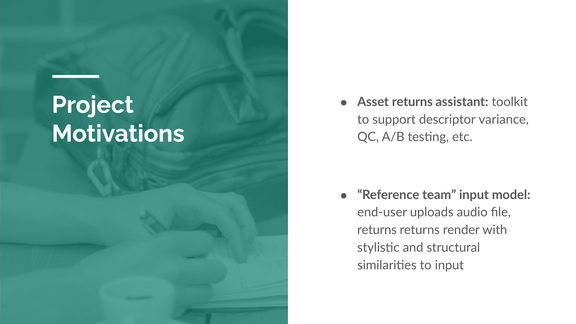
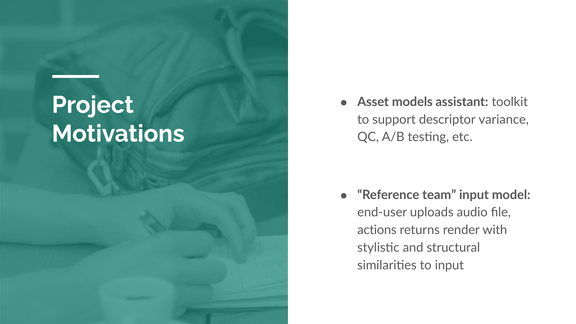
Asset returns: returns -> models
returns at (377, 230): returns -> actions
